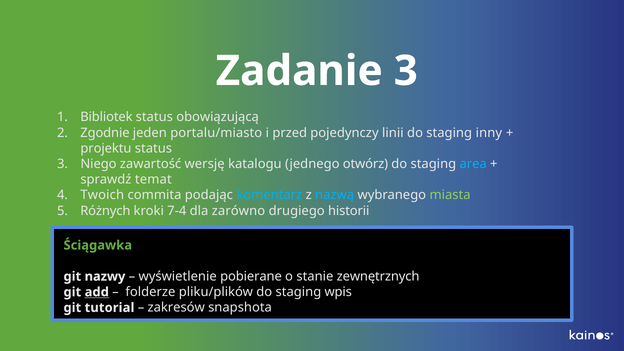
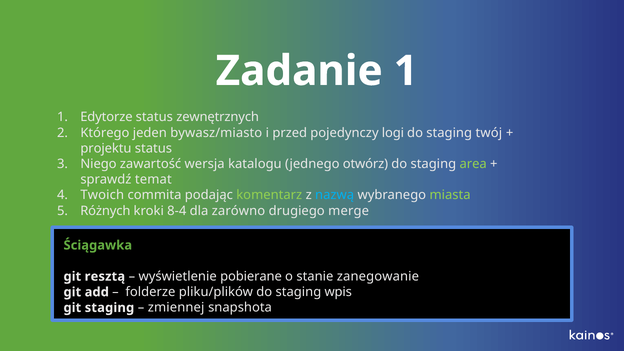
Zadanie 3: 3 -> 1
Bibliotek: Bibliotek -> Edytorze
obowiązującą: obowiązującą -> zewnętrznych
Zgodnie: Zgodnie -> Którego
portalu/miasto: portalu/miasto -> bywasz/miasto
linii: linii -> logi
inny: inny -> twój
wersję: wersję -> wersja
area colour: light blue -> light green
komentarz colour: light blue -> light green
7-4: 7-4 -> 8-4
historii: historii -> merge
nazwy: nazwy -> resztą
zewnętrznych: zewnętrznych -> zanegowanie
add underline: present -> none
git tutorial: tutorial -> staging
zakresów: zakresów -> zmiennej
